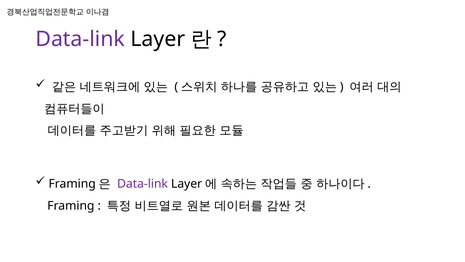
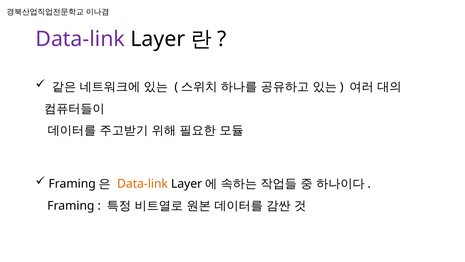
Data-link at (143, 184) colour: purple -> orange
